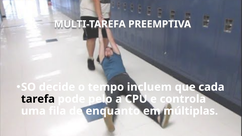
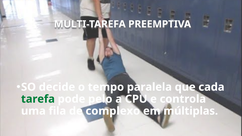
incluem: incluem -> paralela
tarefa colour: black -> green
enquanto: enquanto -> complexo
